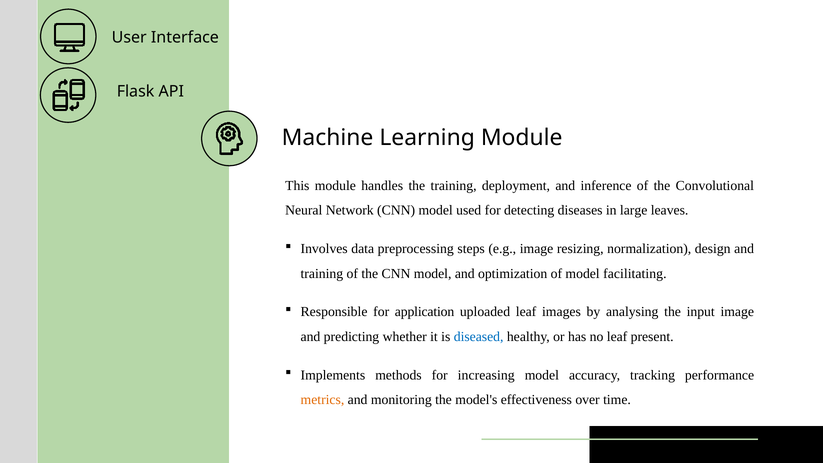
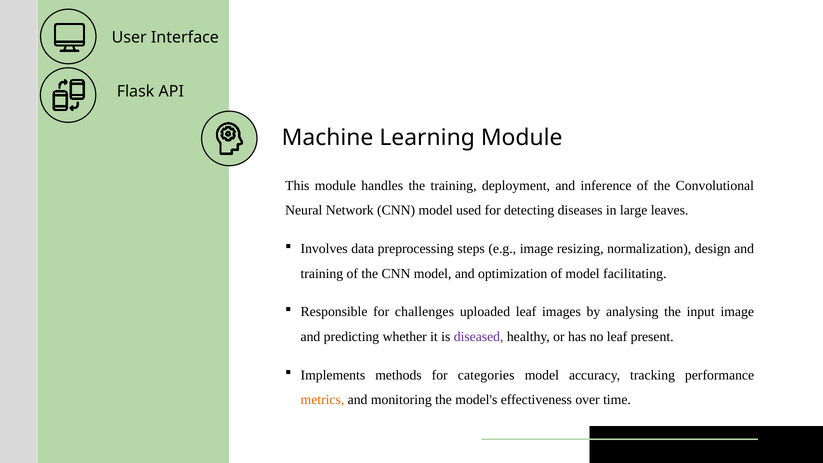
application: application -> challenges
diseased colour: blue -> purple
increasing: increasing -> categories
